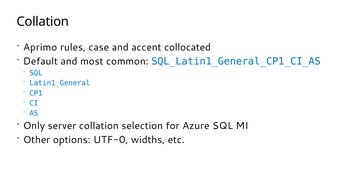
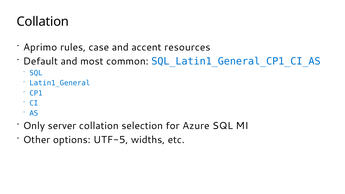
collocated: collocated -> resources
UTF-0: UTF-0 -> UTF-5
